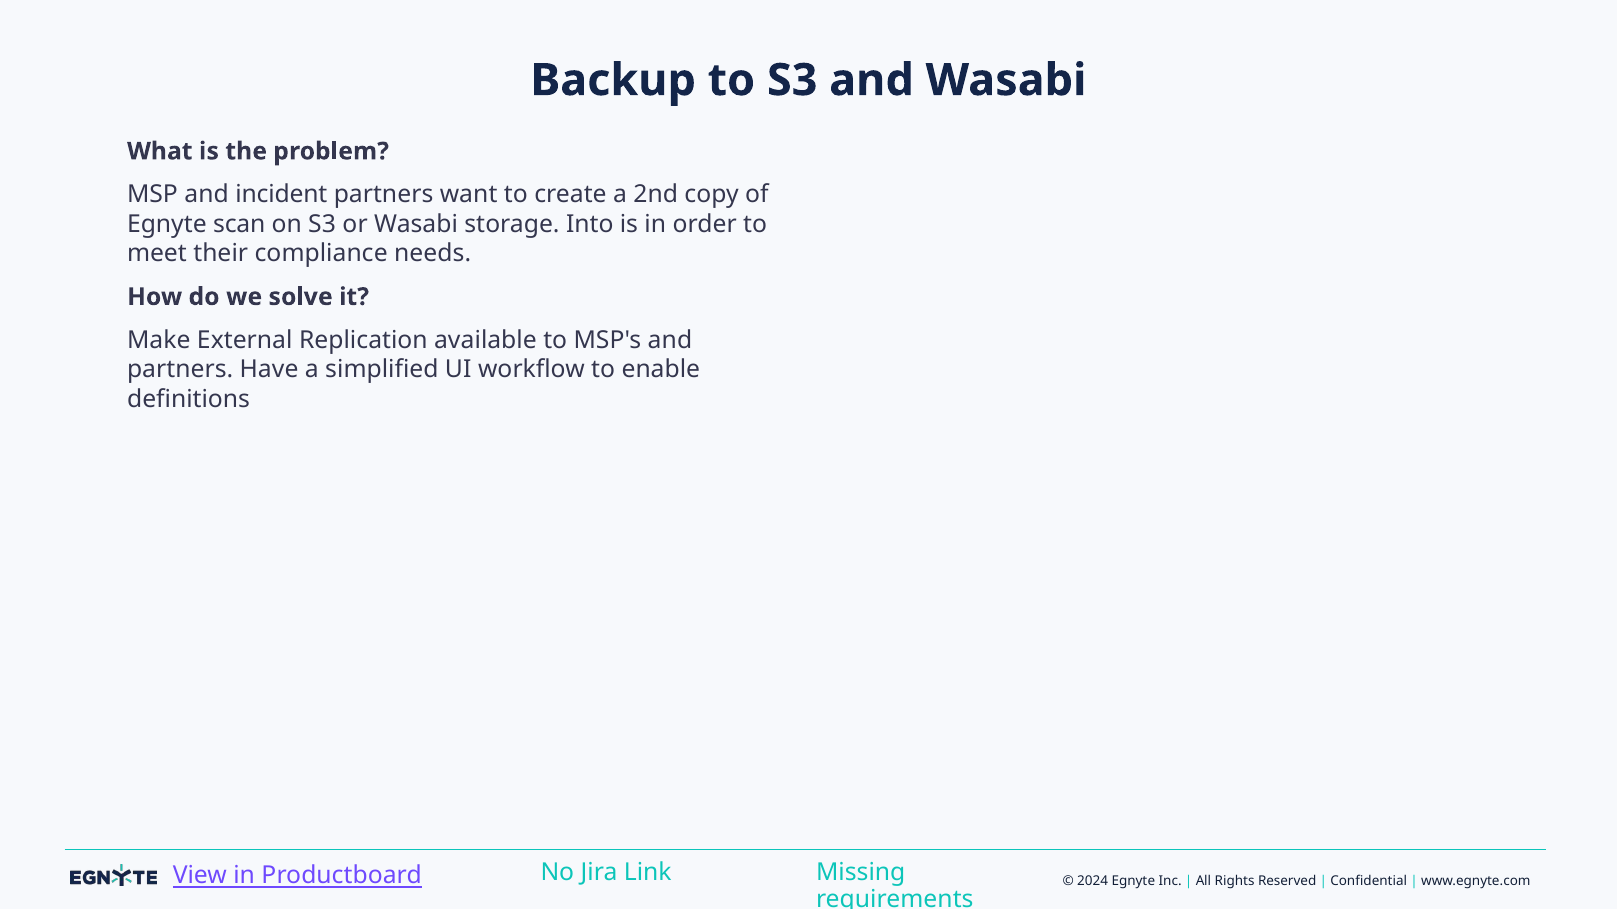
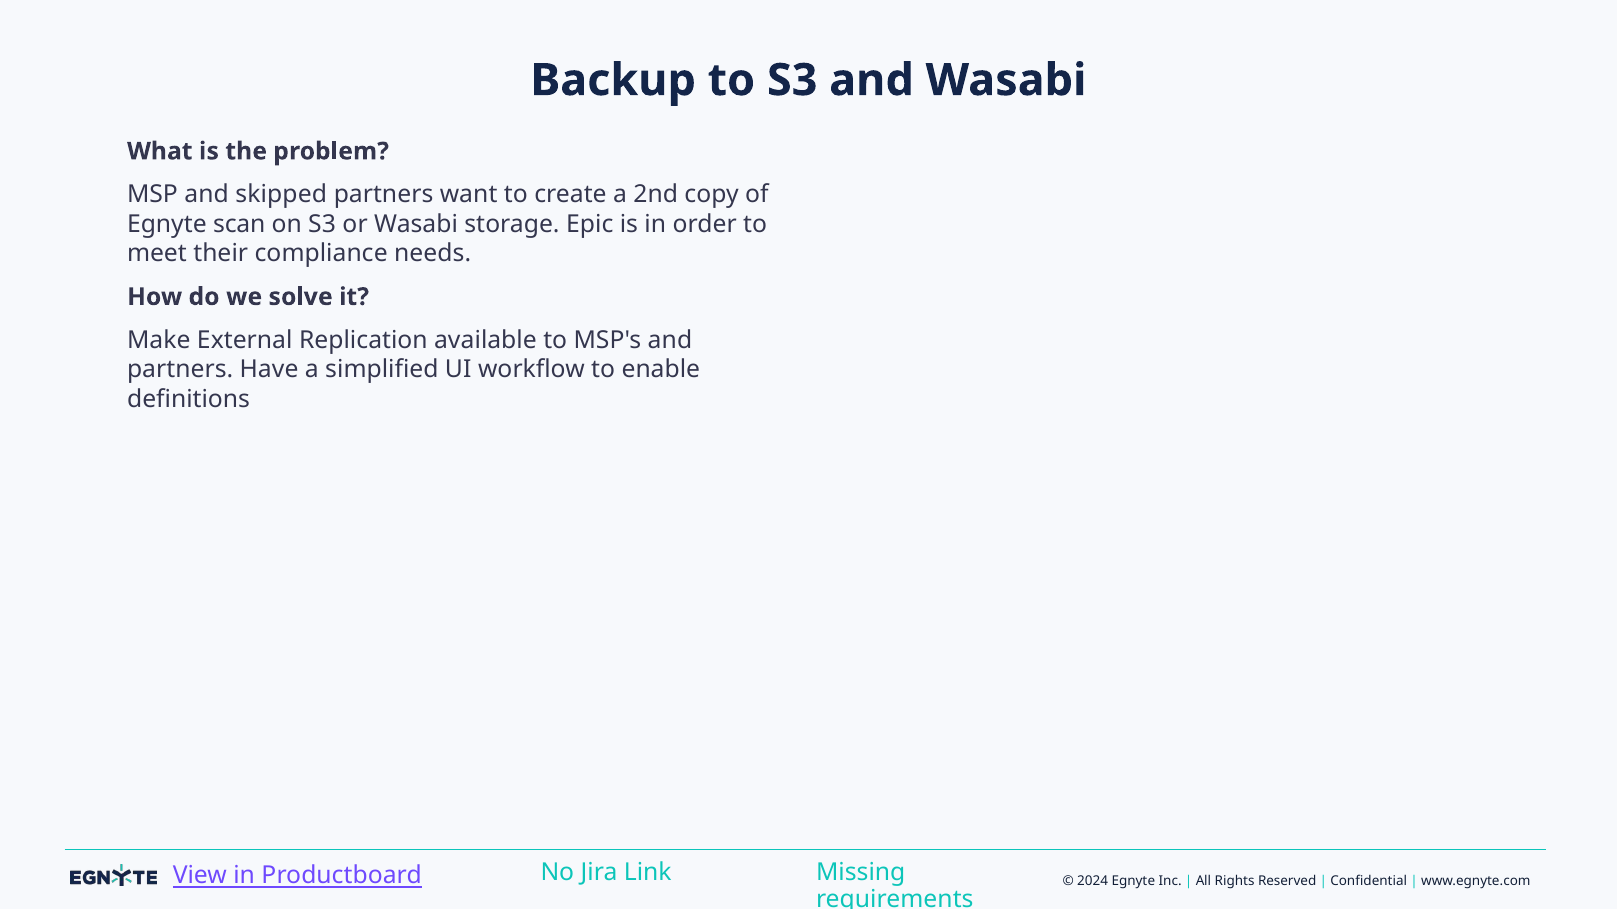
incident: incident -> skipped
Into: Into -> Epic
